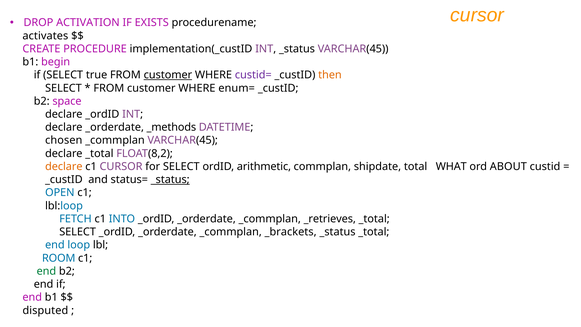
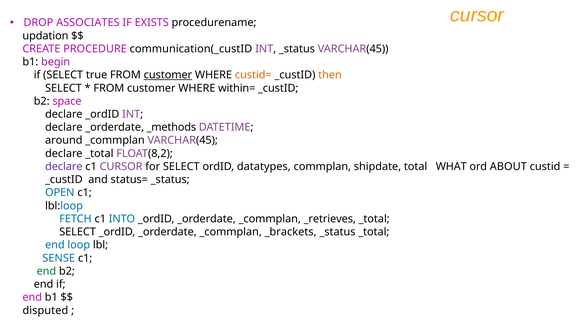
ACTIVATION: ACTIVATION -> ASSOCIATES
activates: activates -> updation
implementation(_custID: implementation(_custID -> communication(_custID
custid= colour: purple -> orange
enum=: enum= -> within=
chosen: chosen -> around
declare at (64, 166) colour: orange -> purple
arithmetic: arithmetic -> datatypes
_status at (170, 180) underline: present -> none
ROOM: ROOM -> SENSE
